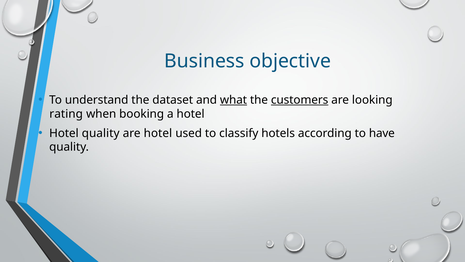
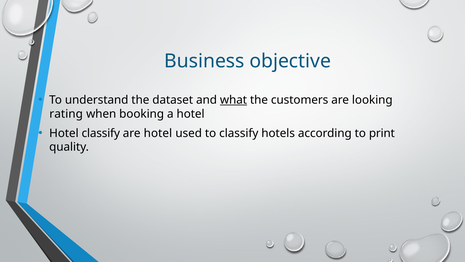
customers underline: present -> none
Hotel quality: quality -> classify
have: have -> print
